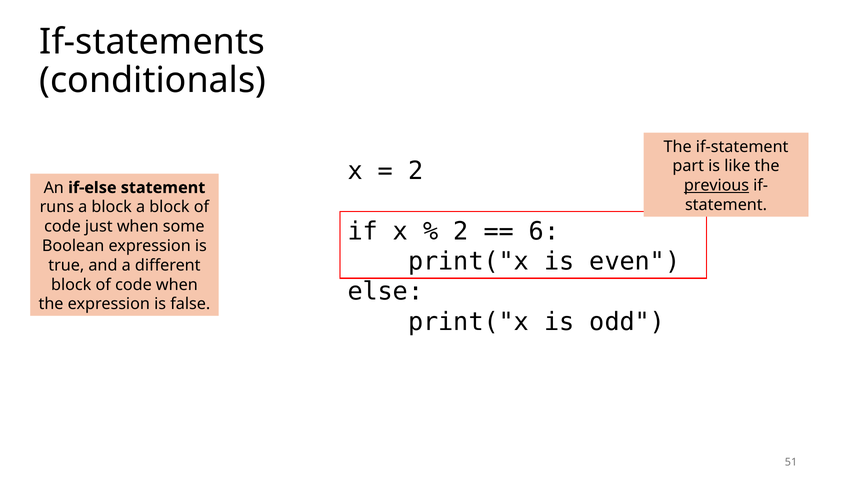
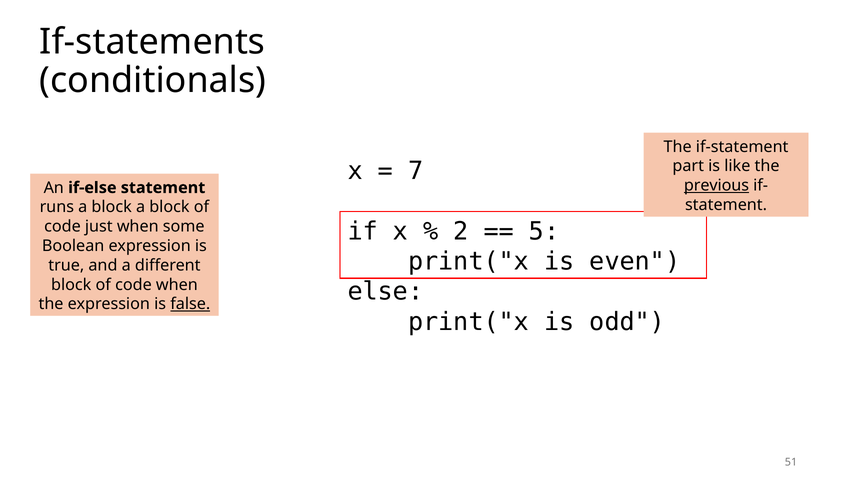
2 at (416, 171): 2 -> 7
6: 6 -> 5
false underline: none -> present
